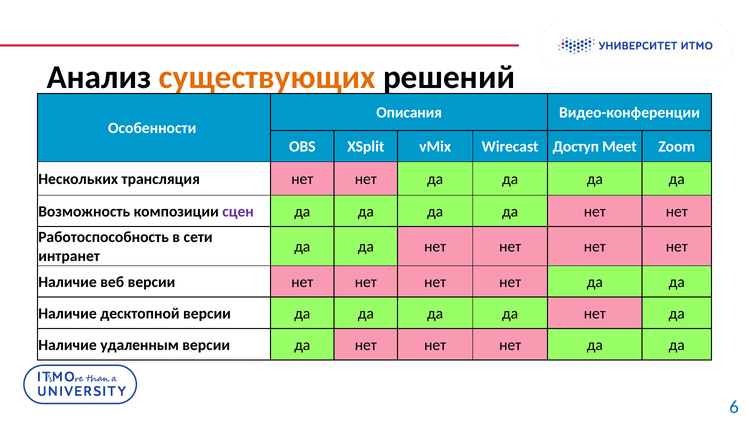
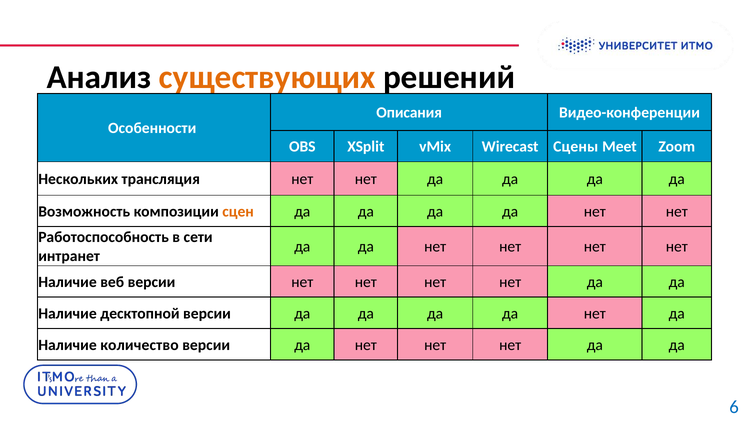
Доступ: Доступ -> Сцены
сцен colour: purple -> orange
удаленным: удаленным -> количество
